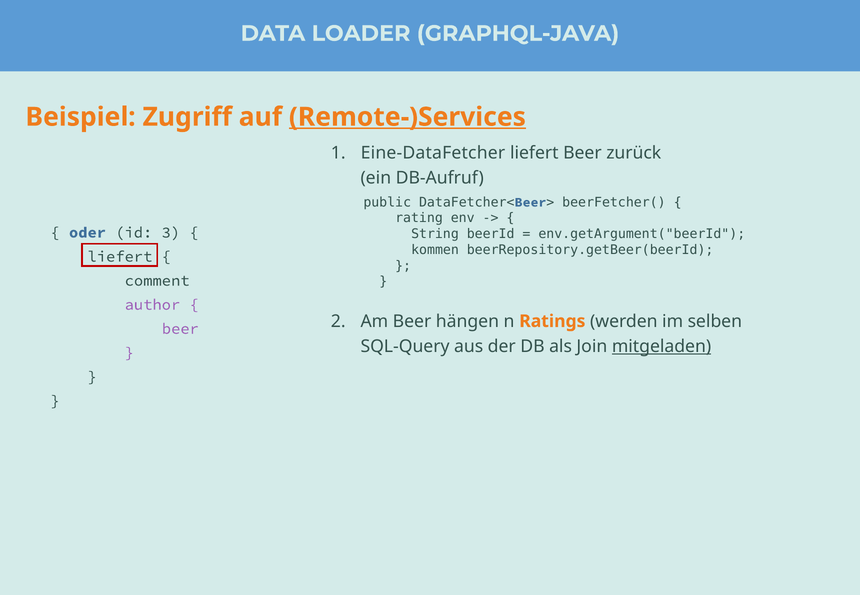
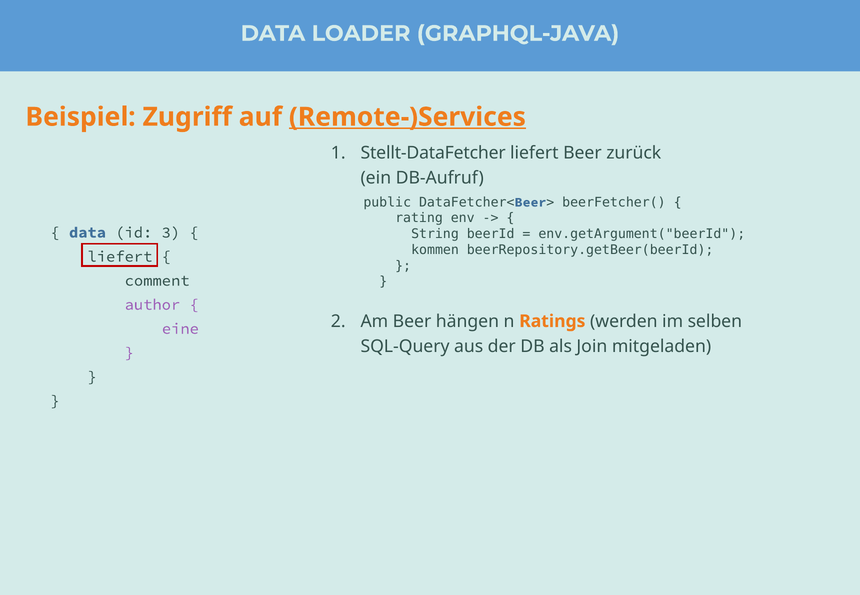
Eine-DataFetcher: Eine-DataFetcher -> Stellt-DataFetcher
oder at (87, 233): oder -> data
beer at (180, 329): beer -> eine
mitgeladen underline: present -> none
